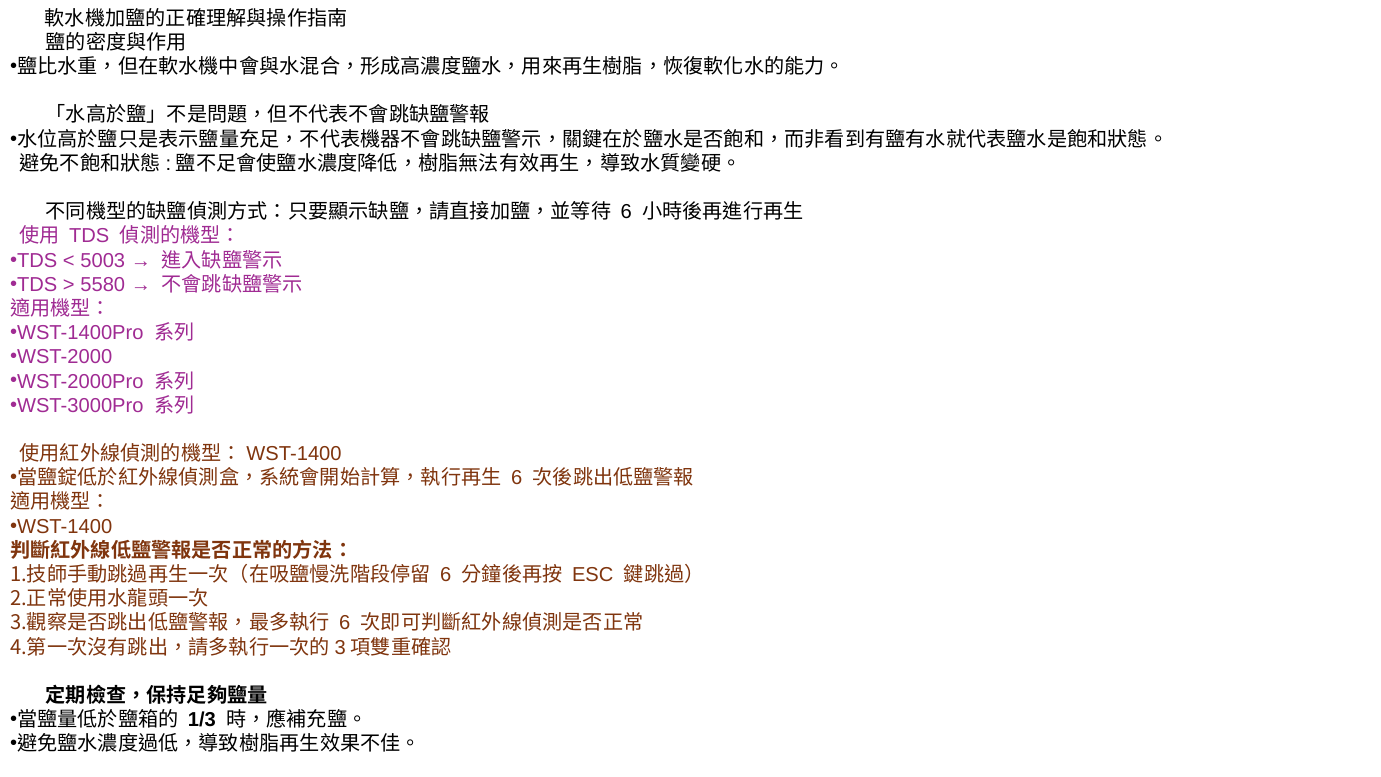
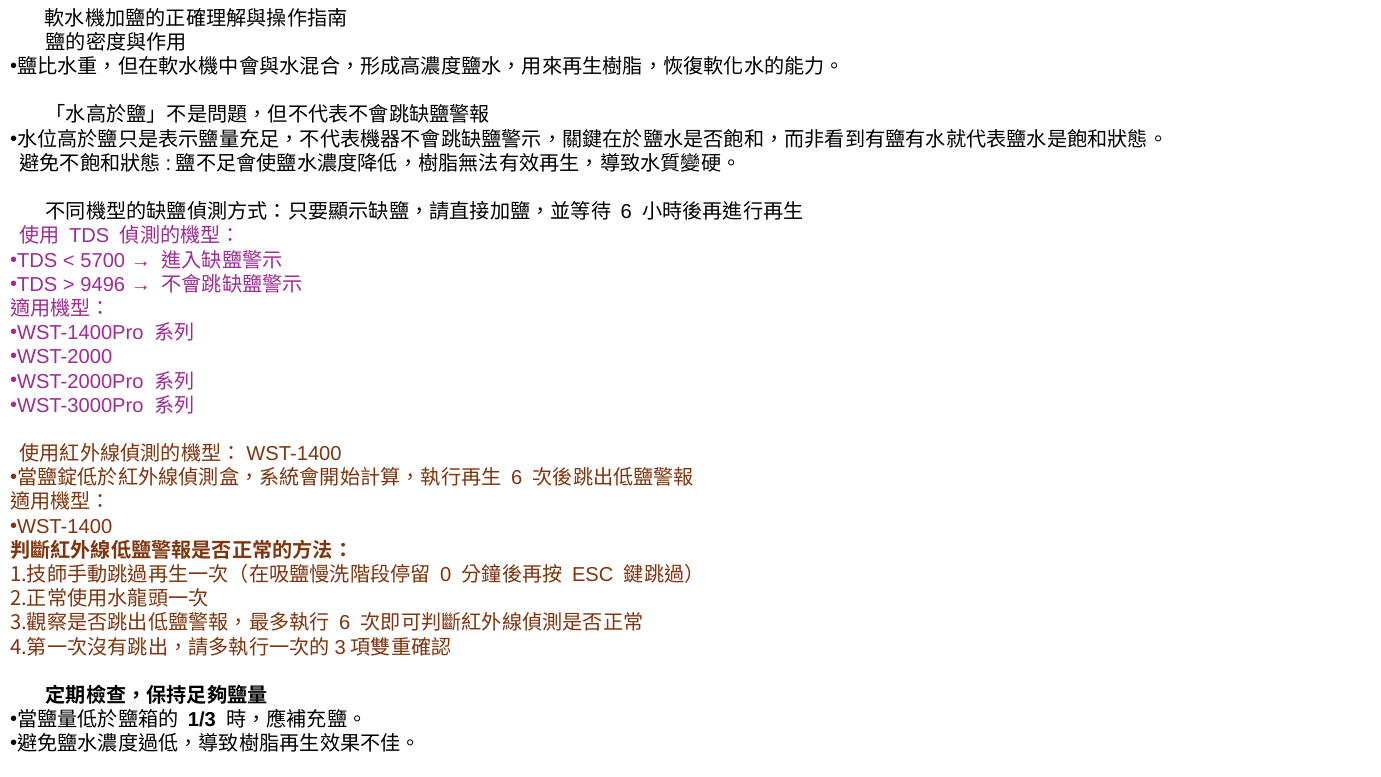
5003: 5003 -> 5700
5580: 5580 -> 9496
6 at (446, 575): 6 -> 0
